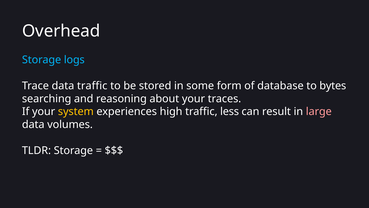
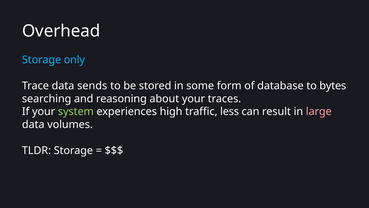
logs: logs -> only
data traffic: traffic -> sends
system colour: yellow -> light green
